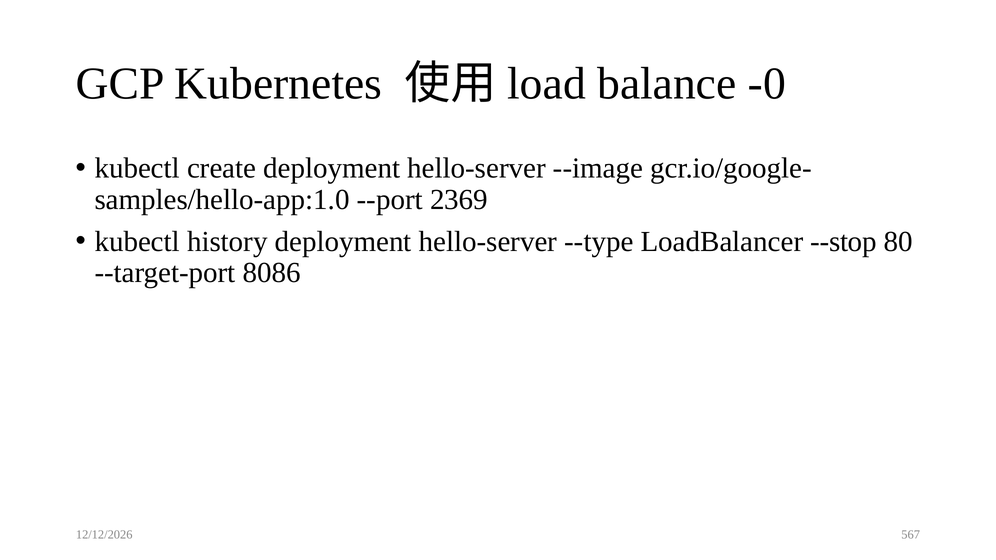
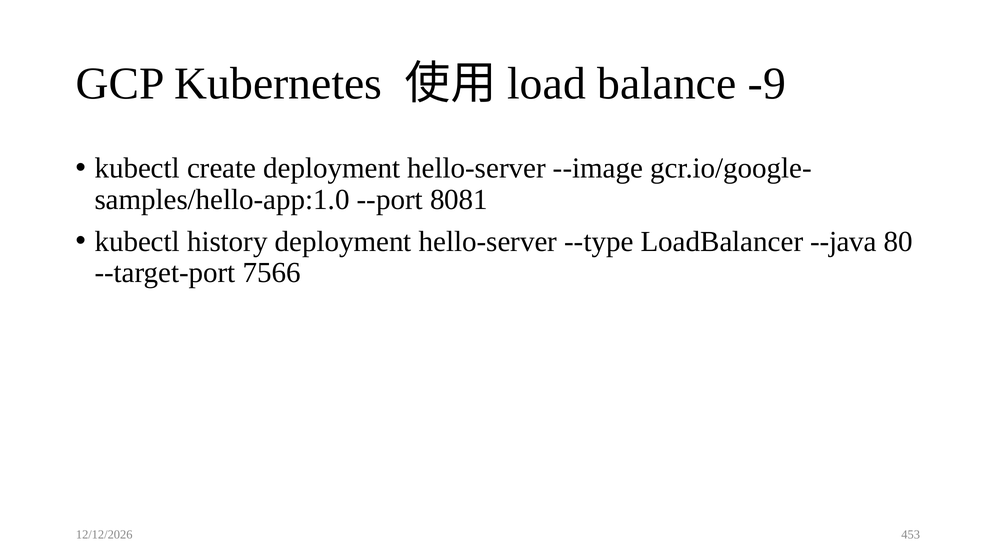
-0: -0 -> -9
2369: 2369 -> 8081
--stop: --stop -> --java
8086: 8086 -> 7566
567: 567 -> 453
